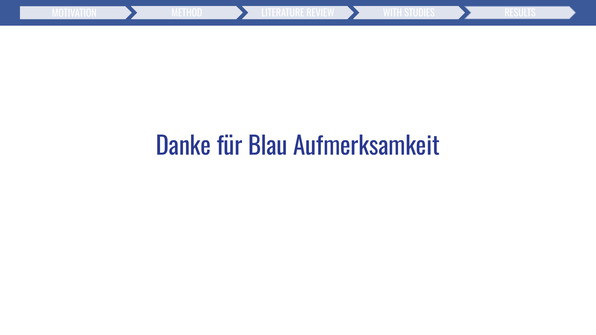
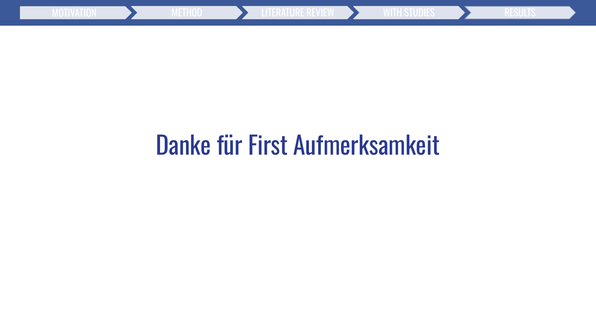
Blau: Blau -> First
